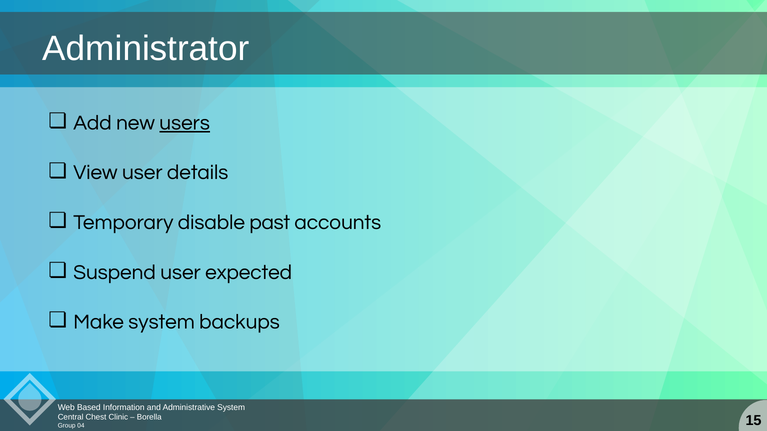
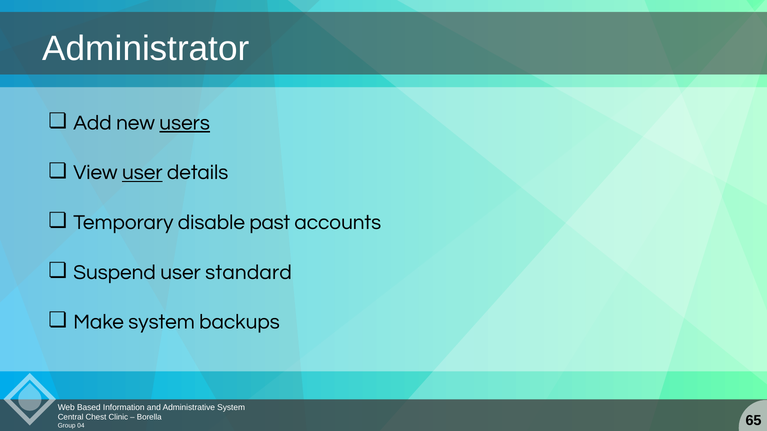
user at (142, 173) underline: none -> present
expected: expected -> standard
15: 15 -> 65
